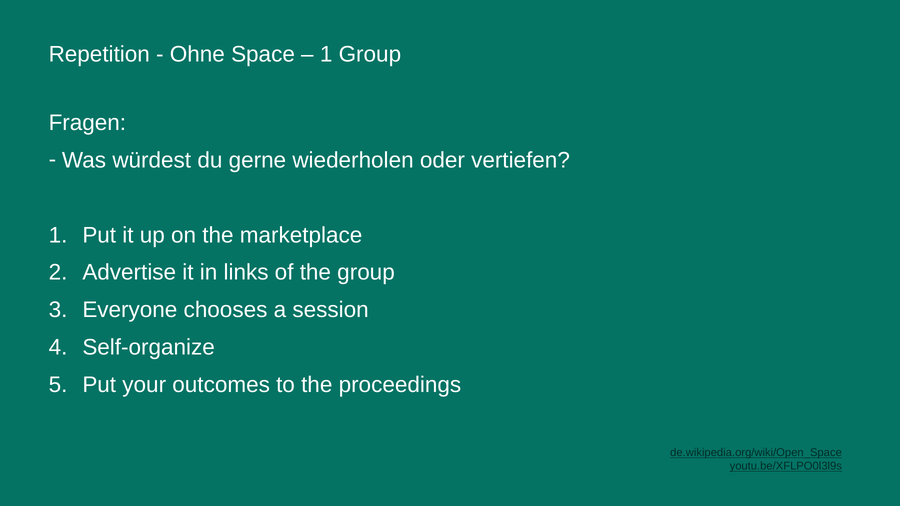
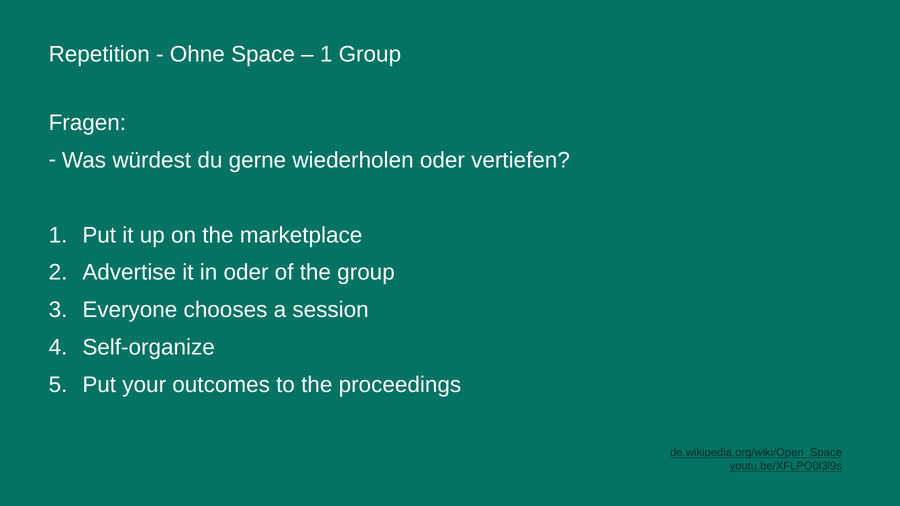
in links: links -> oder
